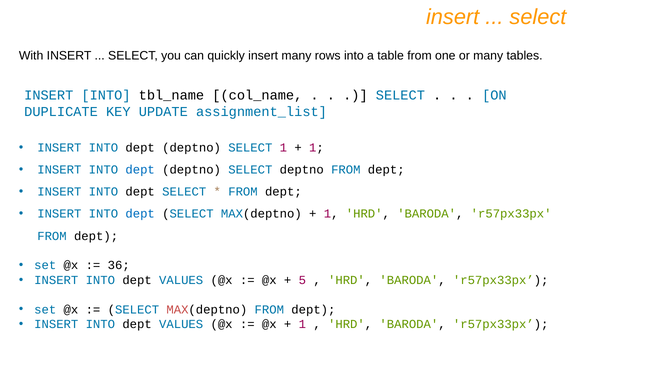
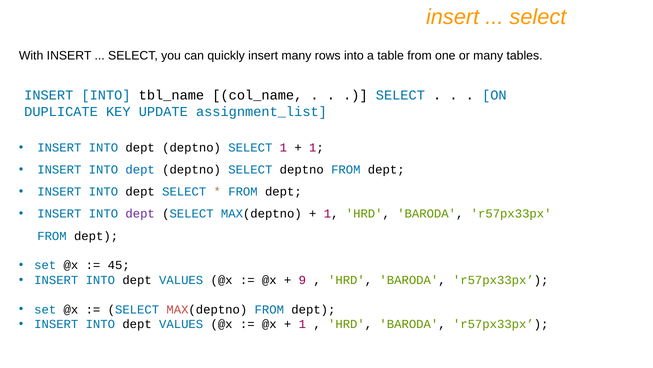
dept at (140, 213) colour: blue -> purple
36: 36 -> 45
5: 5 -> 9
